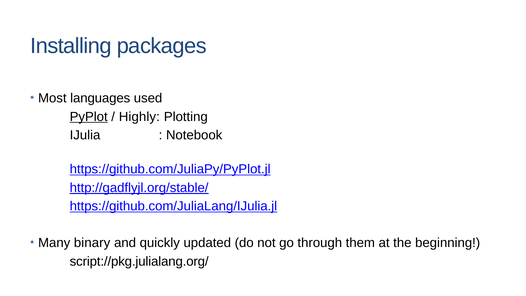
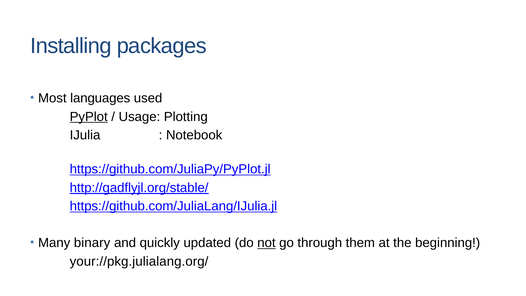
Highly: Highly -> Usage
not underline: none -> present
script://pkg.julialang.org/: script://pkg.julialang.org/ -> your://pkg.julialang.org/
